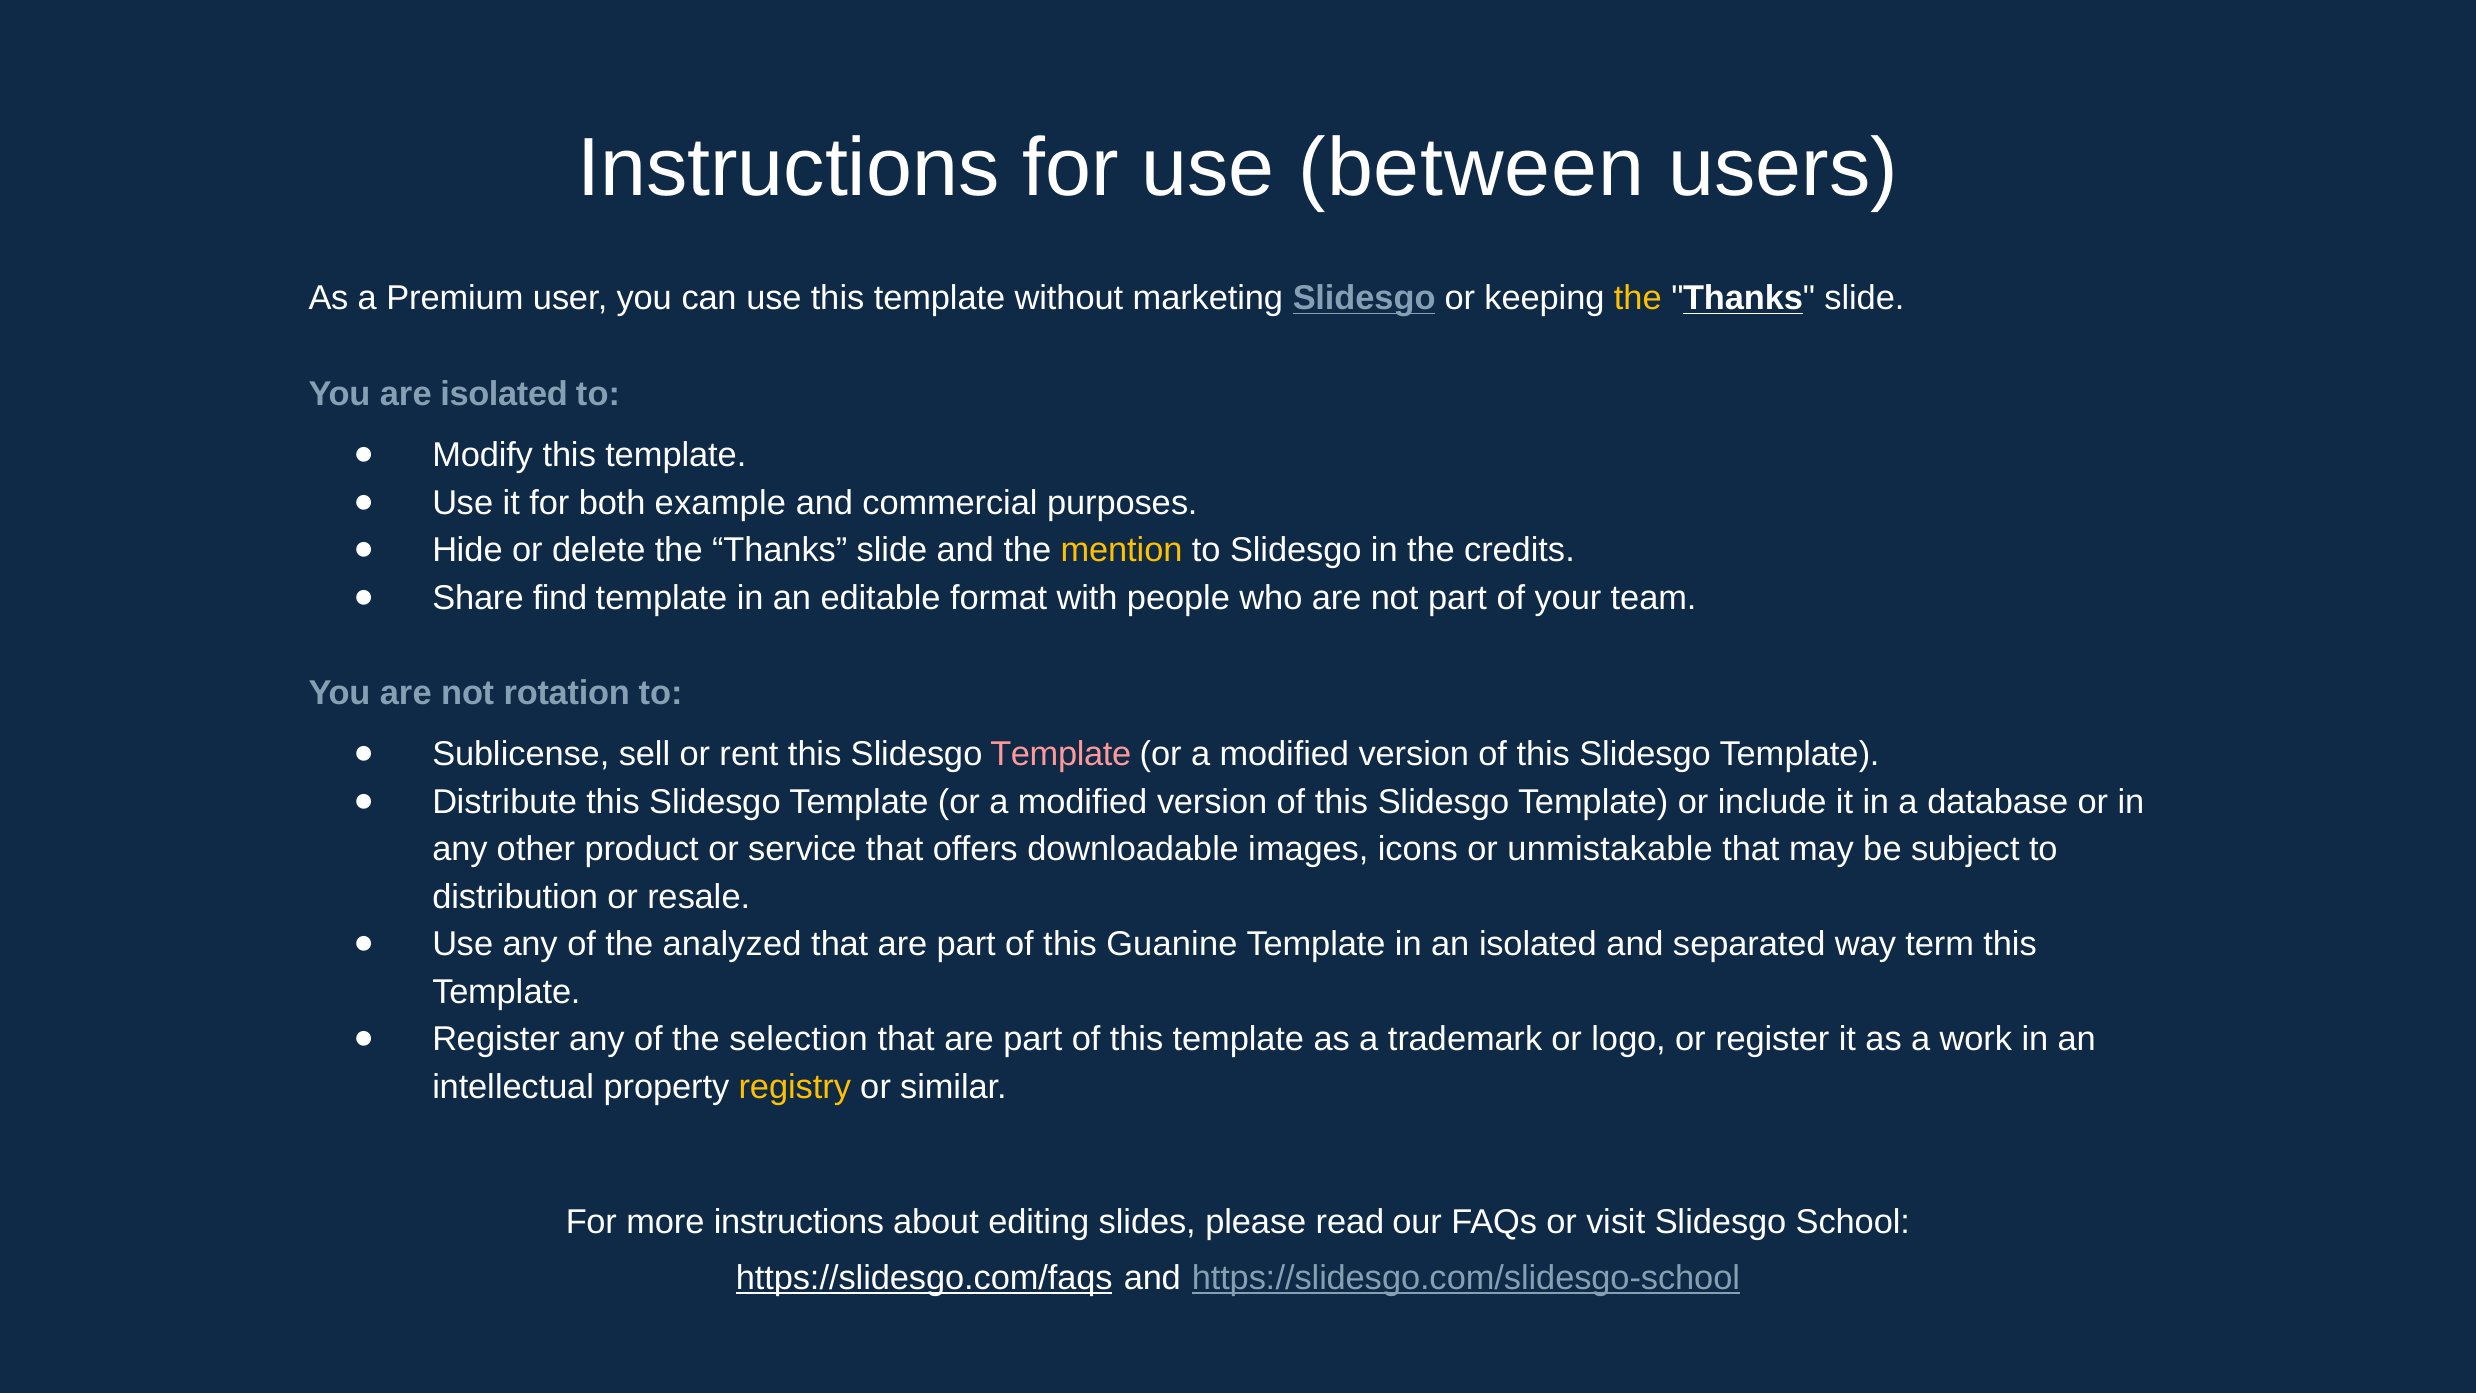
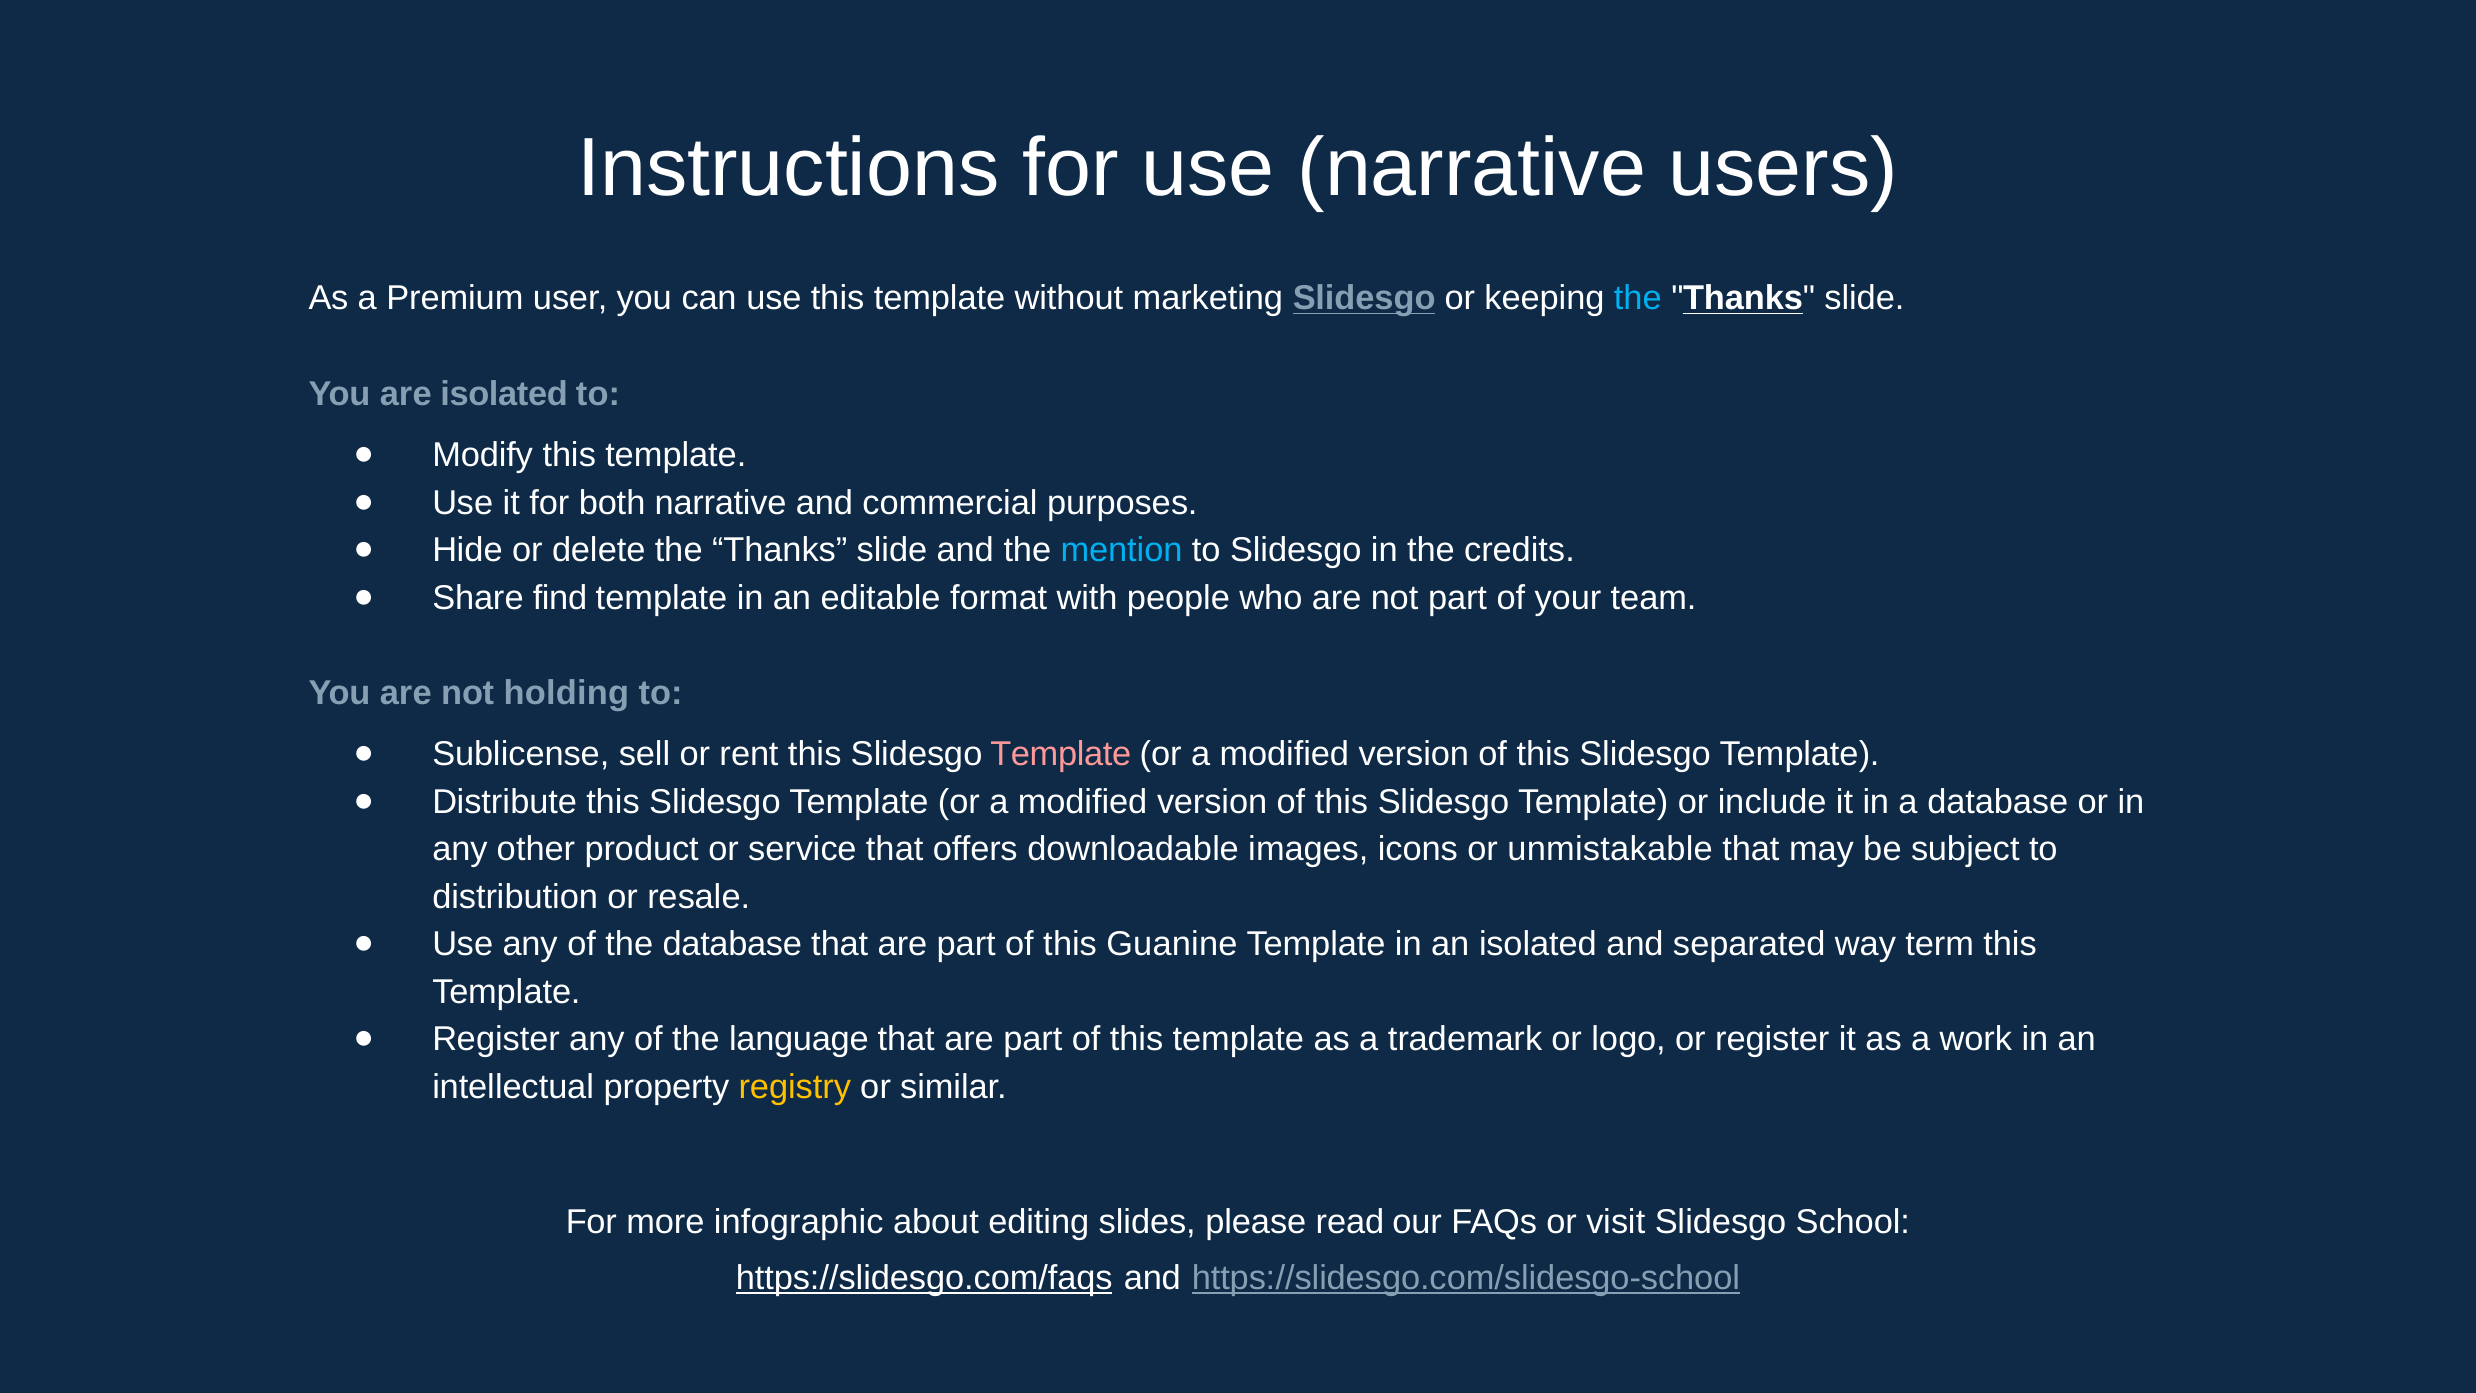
use between: between -> narrative
the at (1638, 298) colour: yellow -> light blue
both example: example -> narrative
mention colour: yellow -> light blue
rotation: rotation -> holding
the analyzed: analyzed -> database
selection: selection -> language
more instructions: instructions -> infographic
